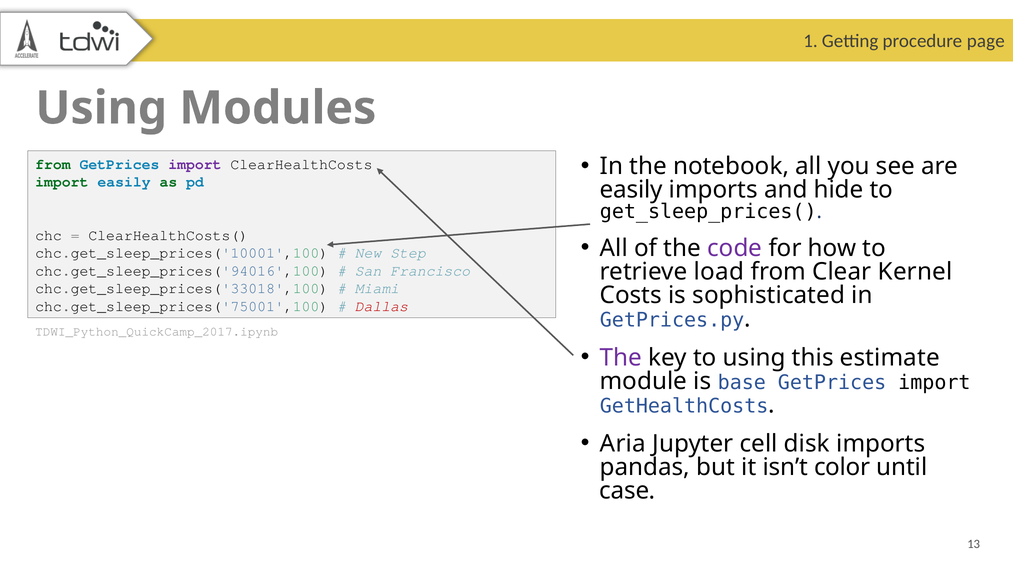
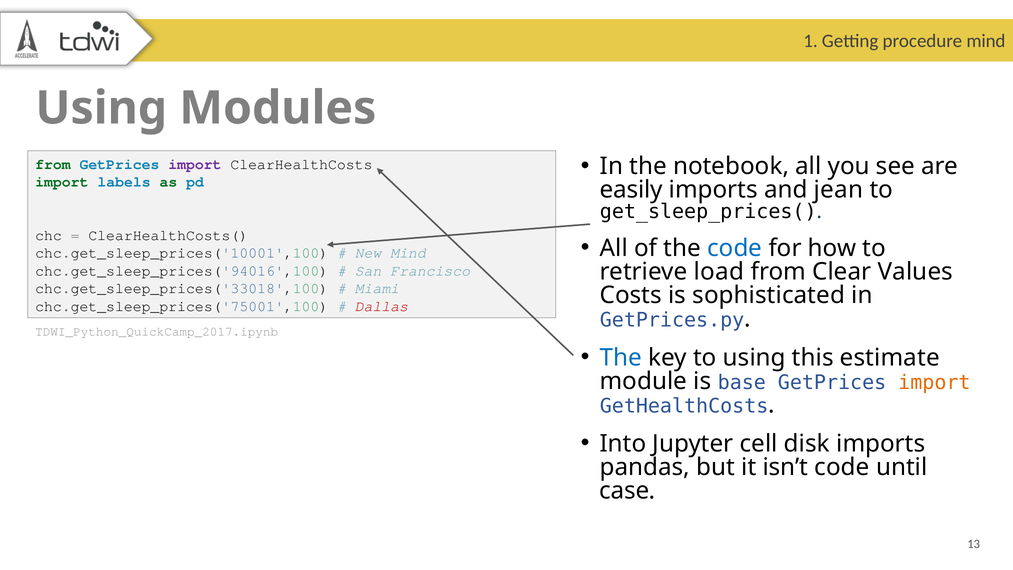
procedure page: page -> mind
import easily: easily -> labels
hide: hide -> jean
code at (735, 248) colour: purple -> blue
New Step: Step -> Mind
Kernel: Kernel -> Values
The at (621, 358) colour: purple -> blue
import at (934, 383) colour: black -> orange
Aria: Aria -> Into
isn’t color: color -> code
